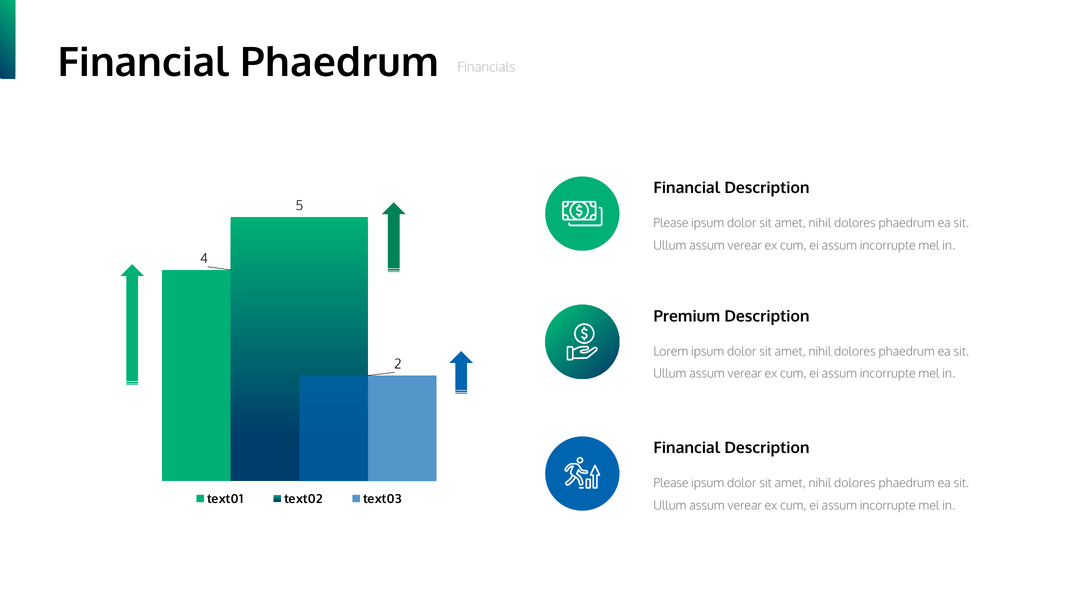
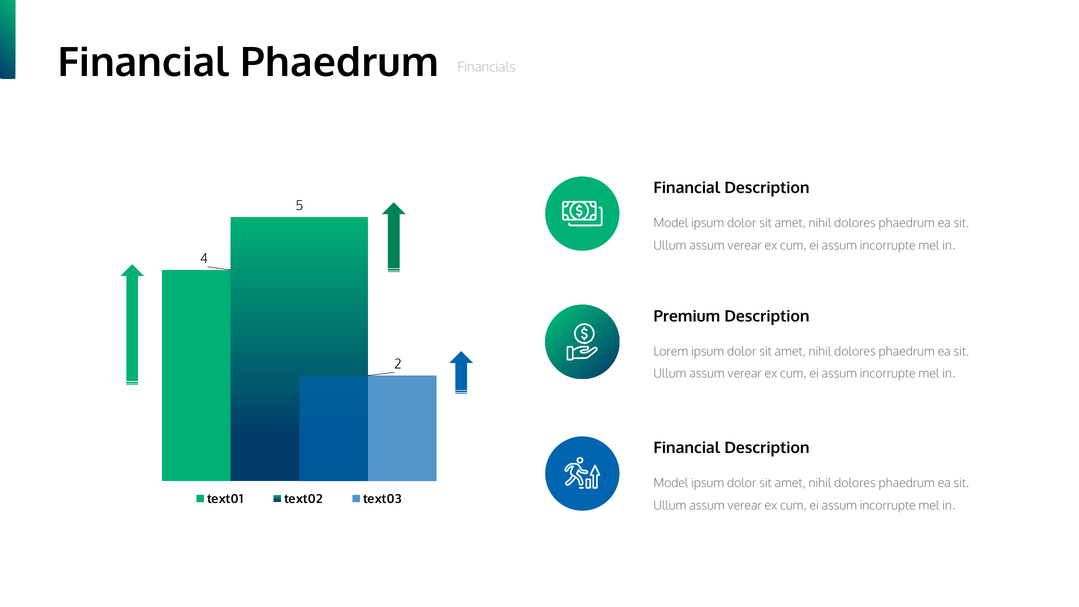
Please at (671, 223): Please -> Model
Please at (671, 483): Please -> Model
